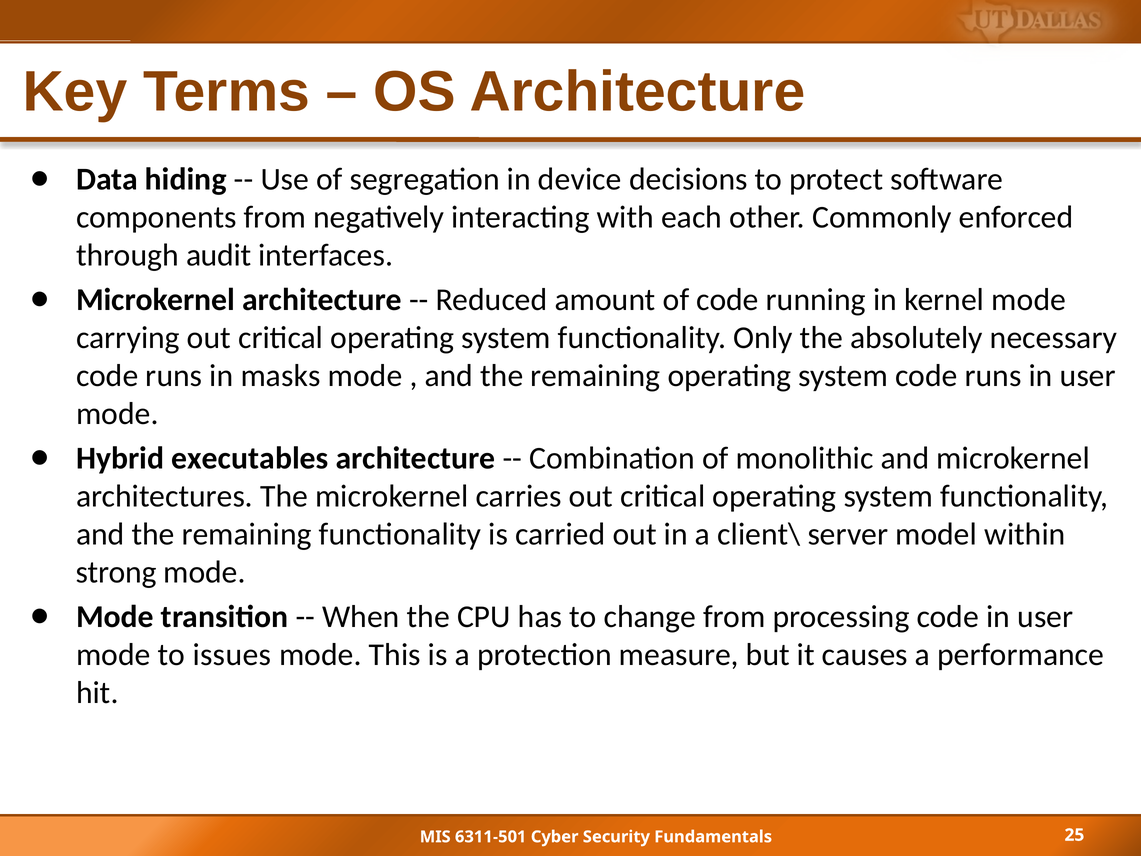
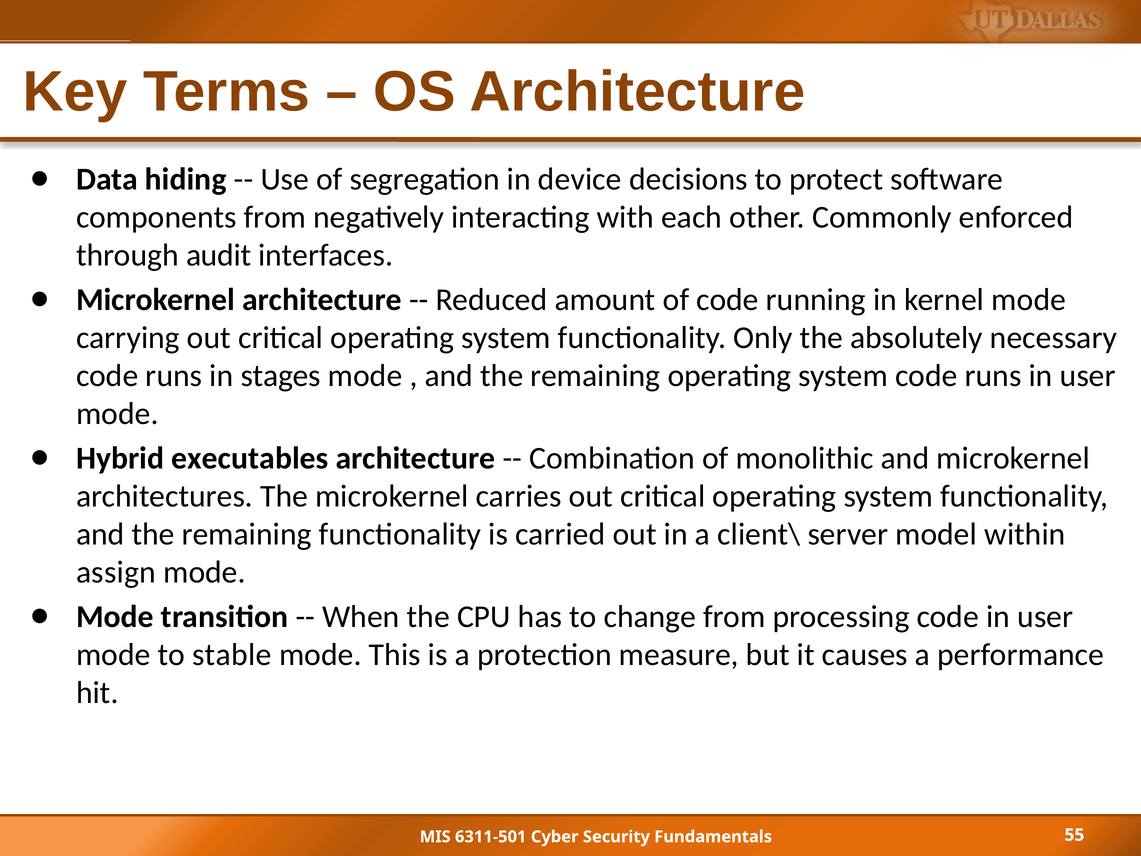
masks: masks -> stages
strong: strong -> assign
issues: issues -> stable
25: 25 -> 55
